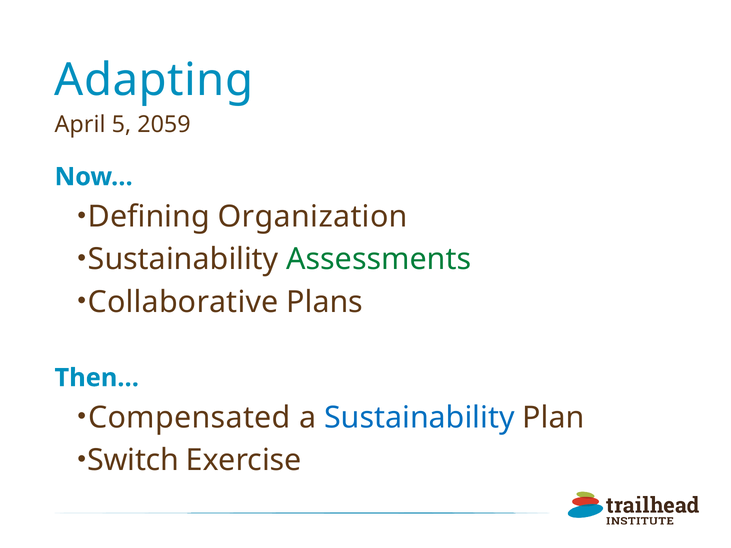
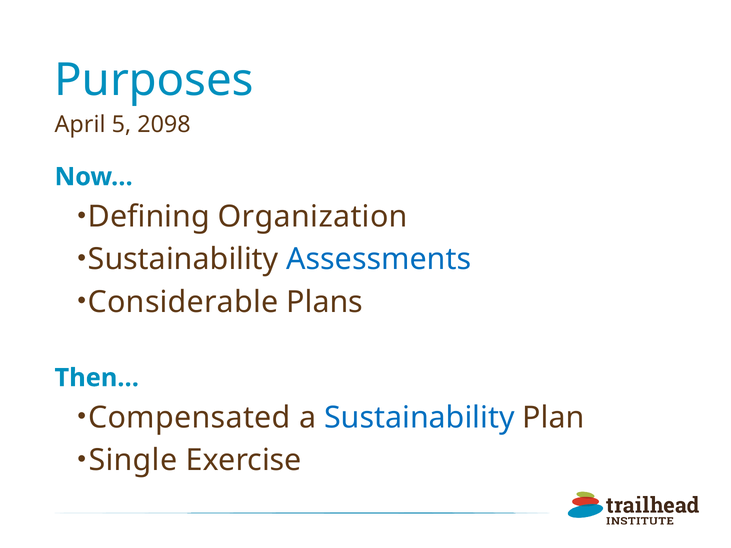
Adapting: Adapting -> Purposes
2059: 2059 -> 2098
Assessments colour: green -> blue
Collaborative: Collaborative -> Considerable
Switch: Switch -> Single
